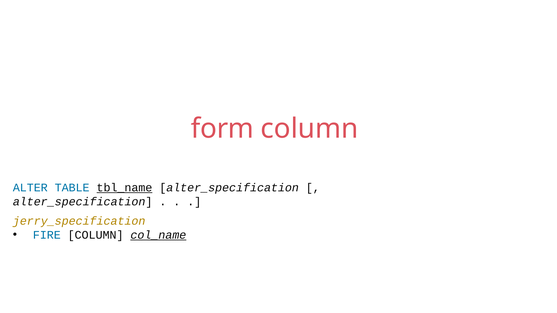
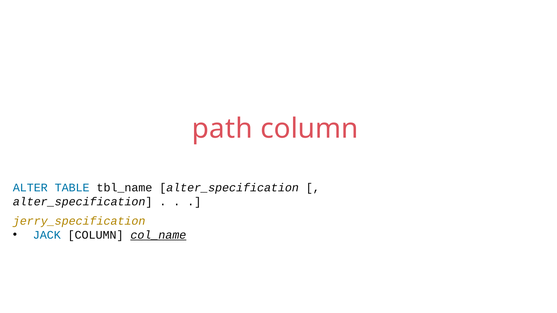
form: form -> path
tbl_name underline: present -> none
FIRE: FIRE -> JACK
